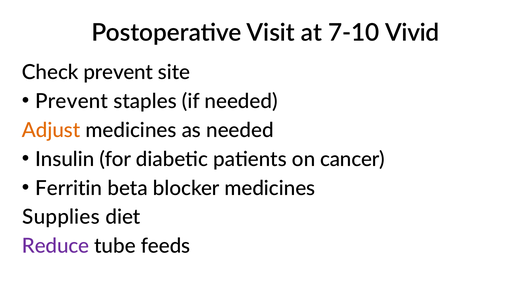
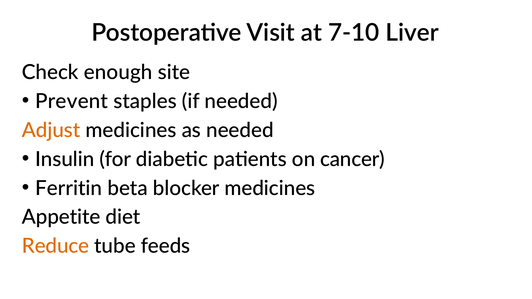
Vivid: Vivid -> Liver
Check prevent: prevent -> enough
Supplies: Supplies -> Appetite
Reduce colour: purple -> orange
